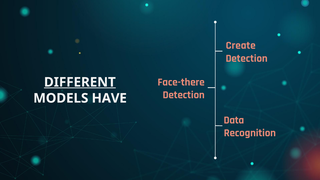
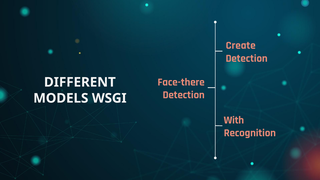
DIFFERENT underline: present -> none
HAVE: HAVE -> WSGI
Data: Data -> With
